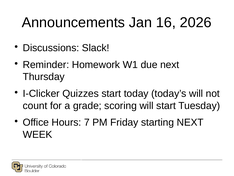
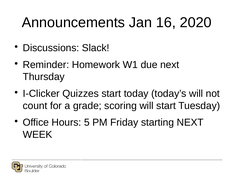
2026: 2026 -> 2020
7: 7 -> 5
